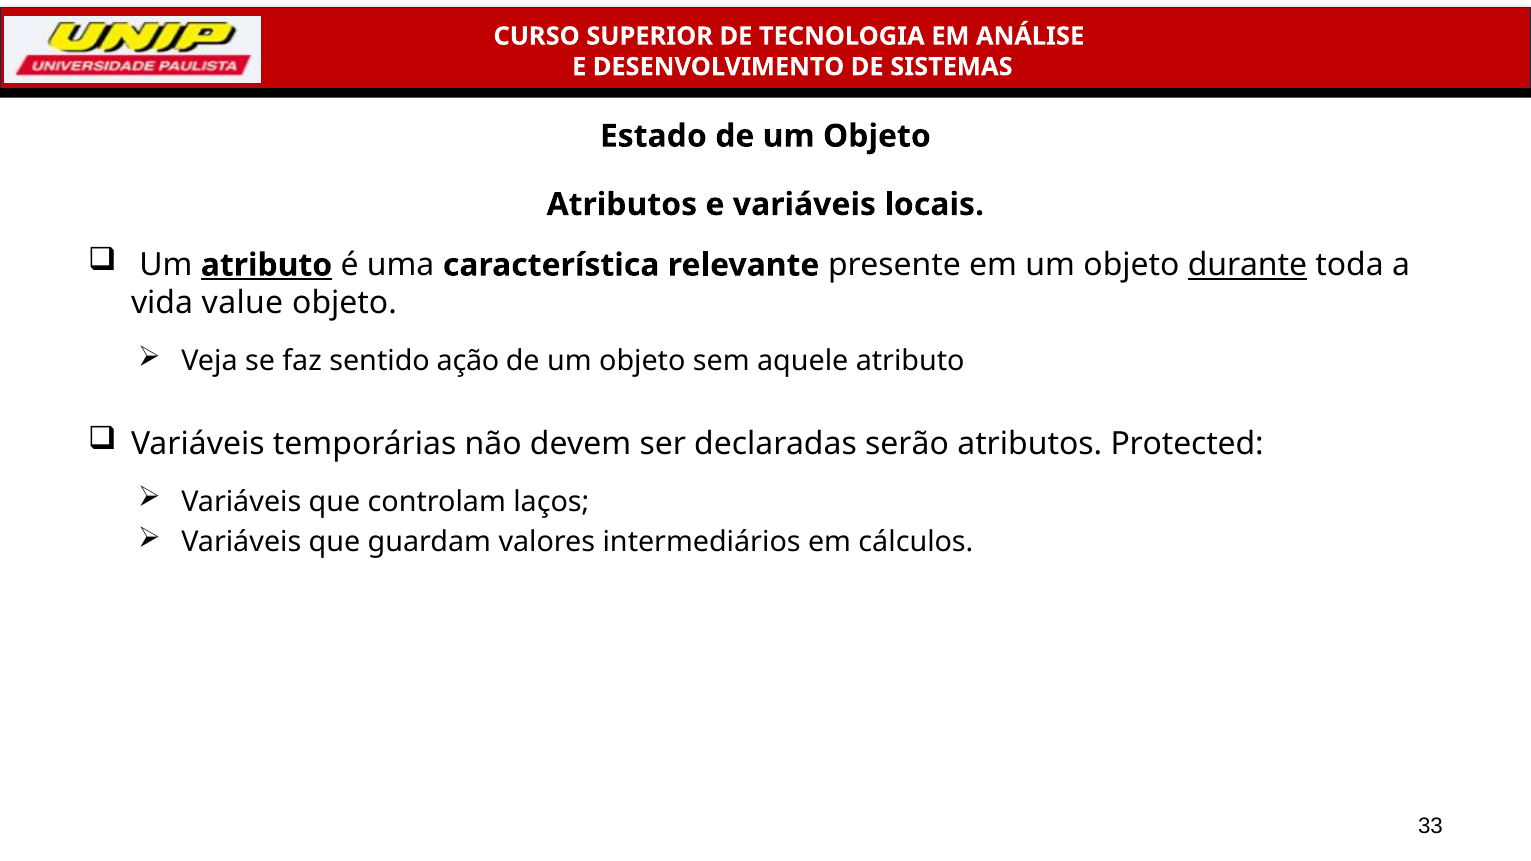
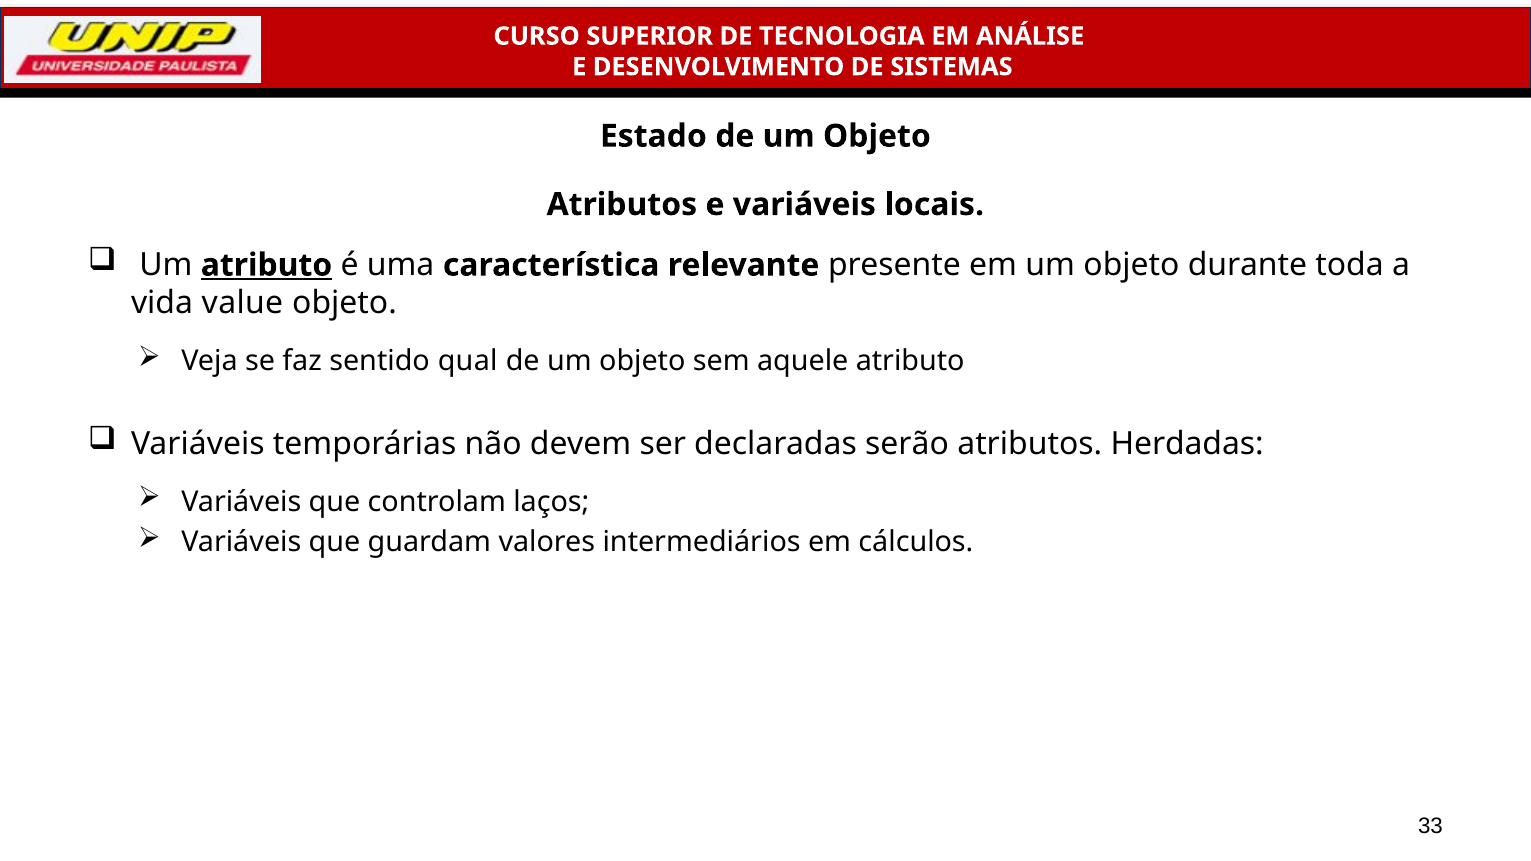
durante underline: present -> none
ação: ação -> qual
Protected: Protected -> Herdadas
